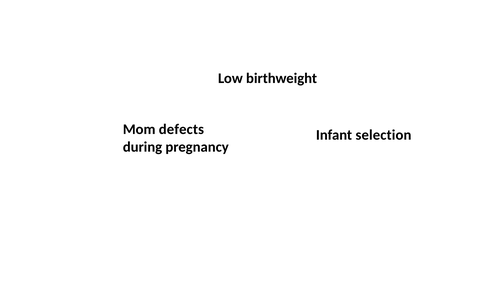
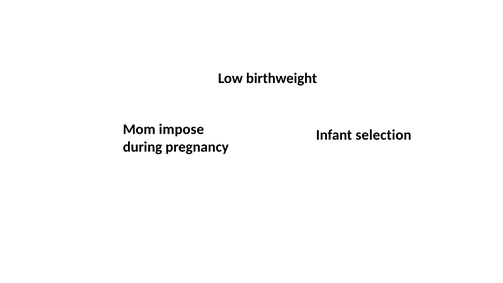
defects: defects -> impose
